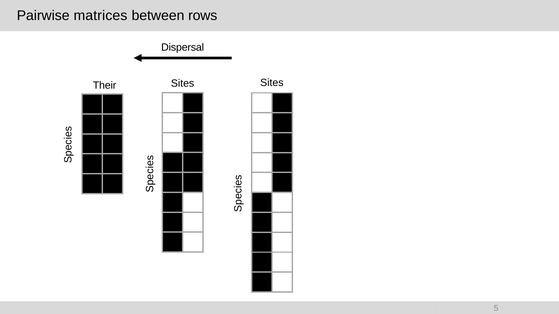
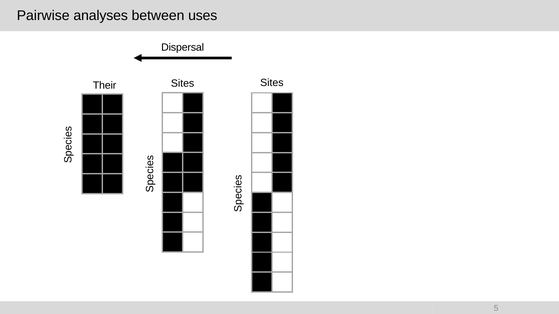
matrices: matrices -> analyses
rows: rows -> uses
